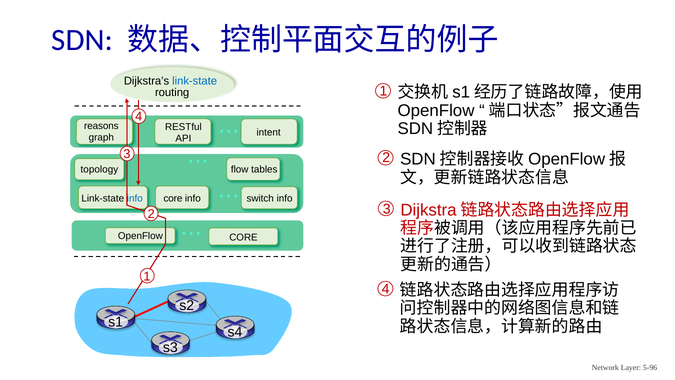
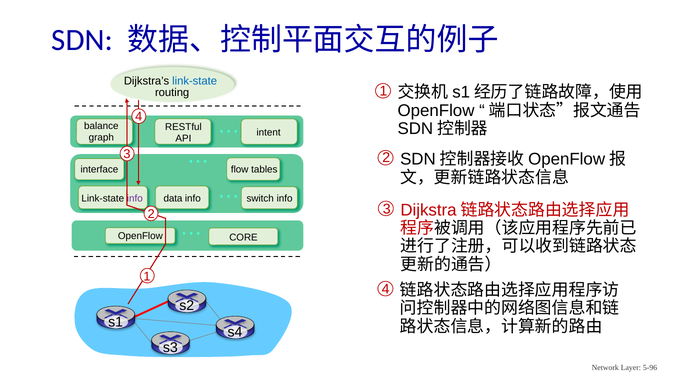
reasons: reasons -> balance
topology: topology -> interface
info at (135, 198) colour: blue -> purple
core at (173, 198): core -> data
